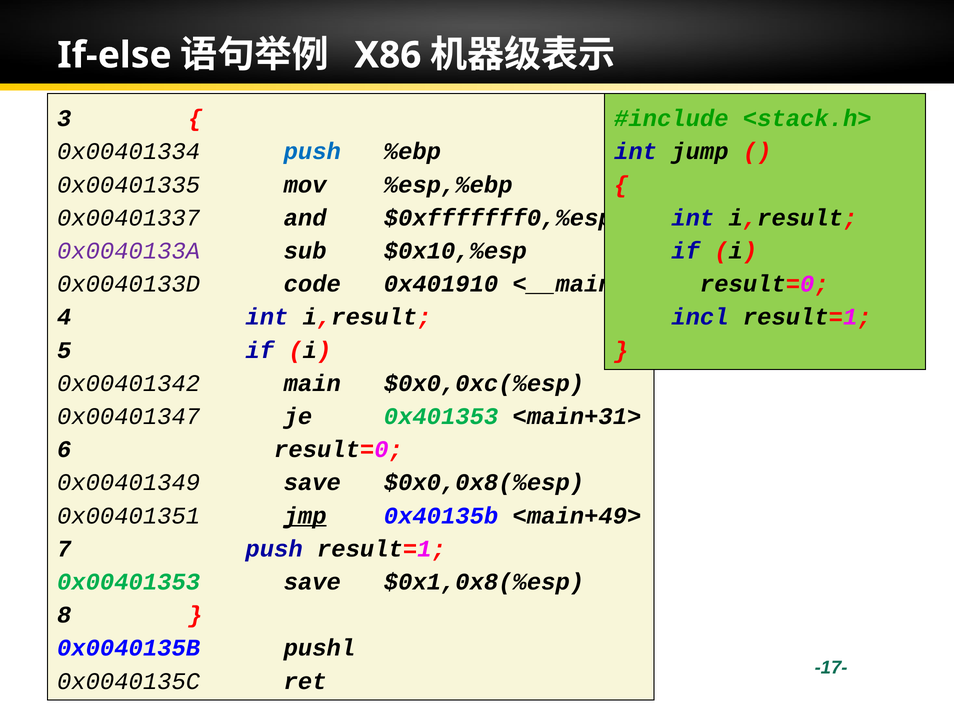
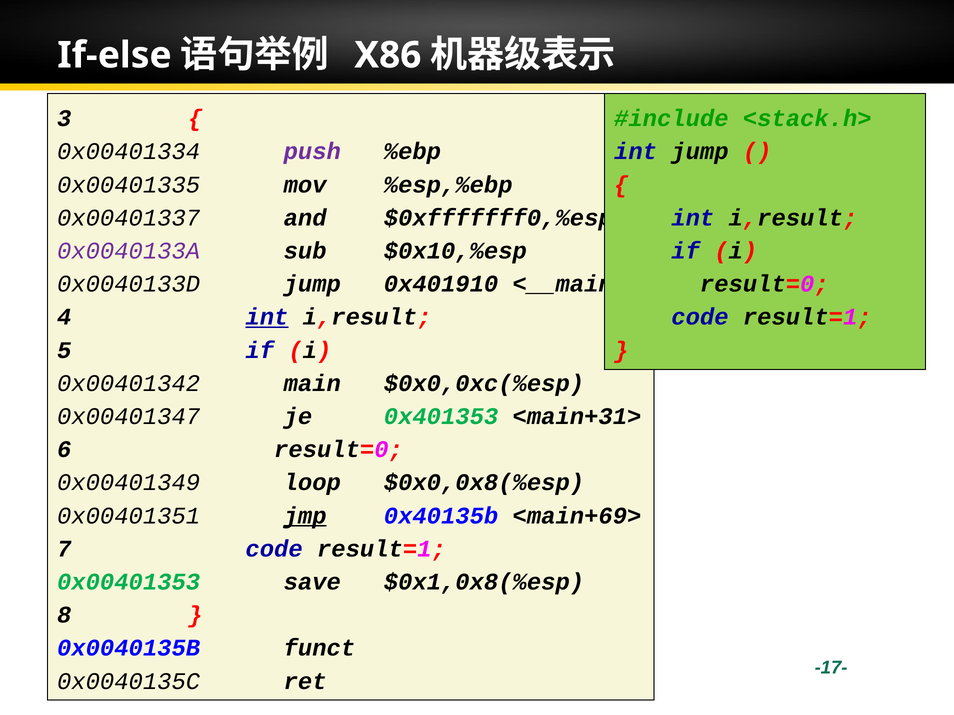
push at (312, 152) colour: blue -> purple
0x0040133D code: code -> jump
int at (267, 317) underline: none -> present
incl at (700, 317): incl -> code
0x00401349 save: save -> loop
<main+49>: <main+49> -> <main+69>
7 push: push -> code
pushl: pushl -> funct
